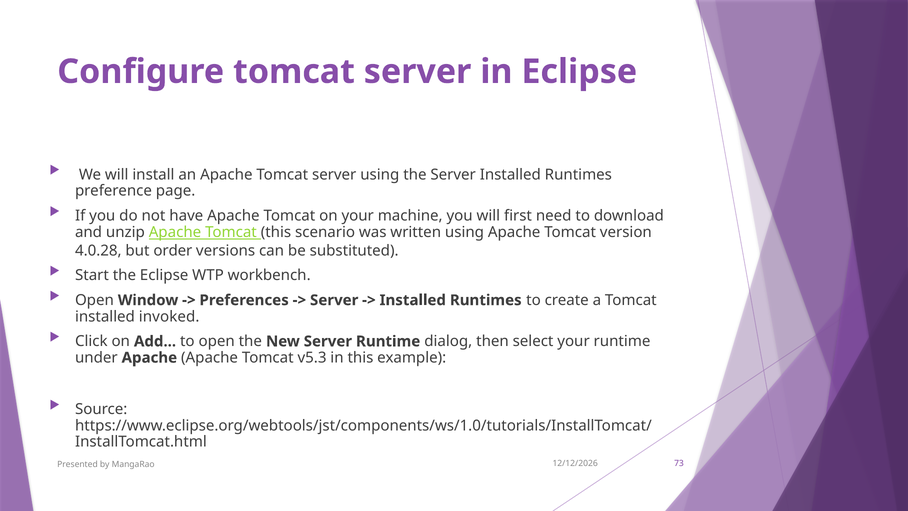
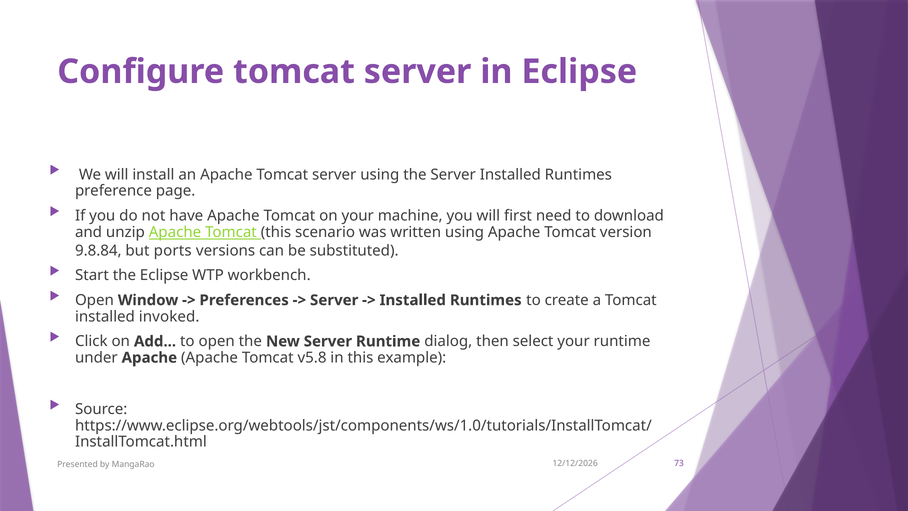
4.0.28: 4.0.28 -> 9.8.84
order: order -> ports
v5.3: v5.3 -> v5.8
